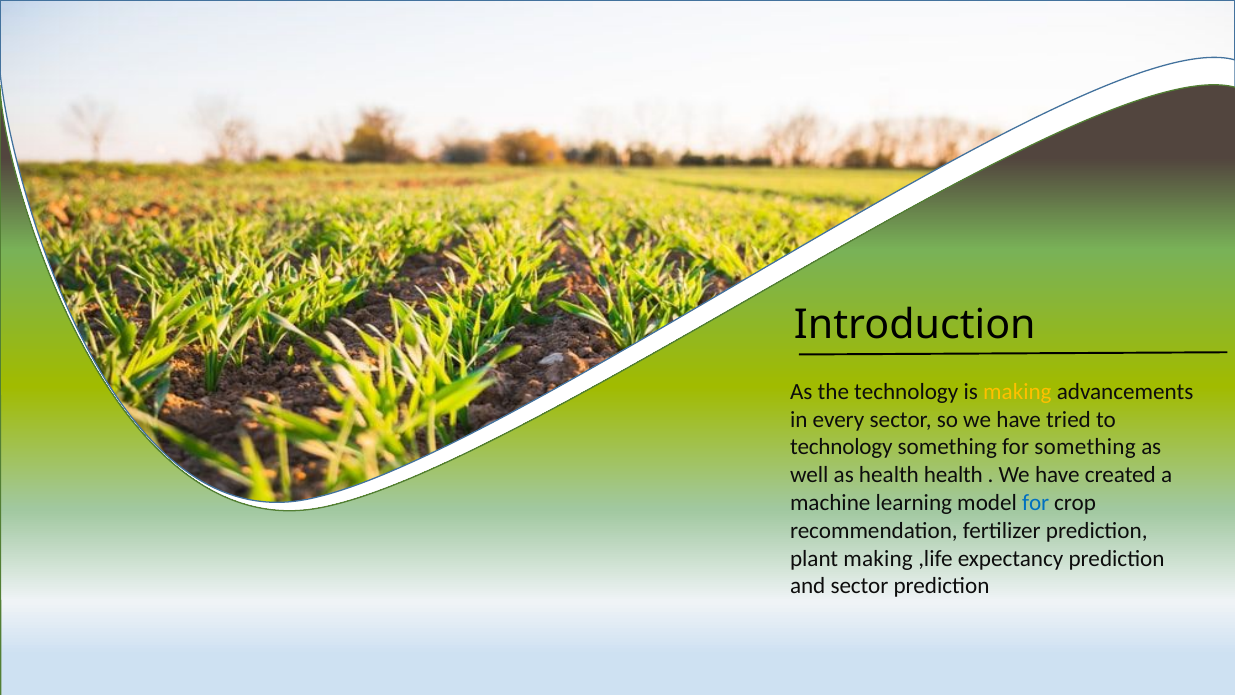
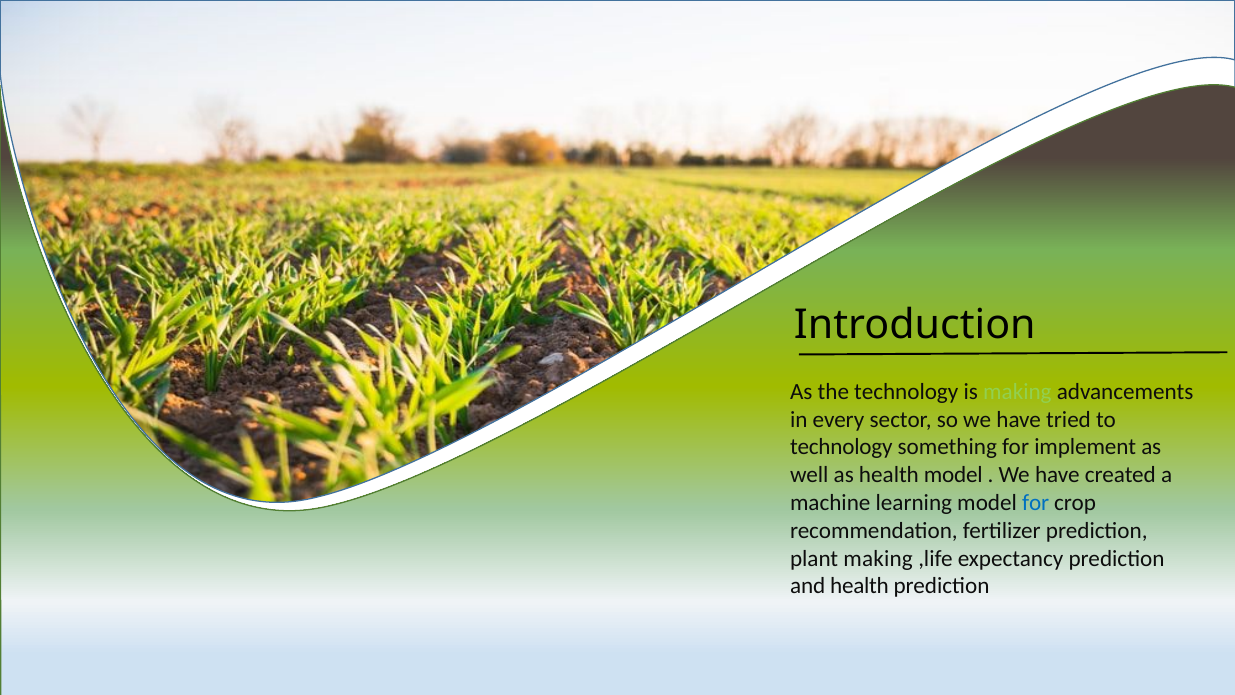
making at (1017, 392) colour: yellow -> light green
for something: something -> implement
health health: health -> model
and sector: sector -> health
